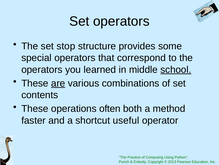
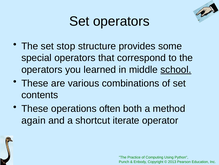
are underline: present -> none
faster: faster -> again
useful: useful -> iterate
